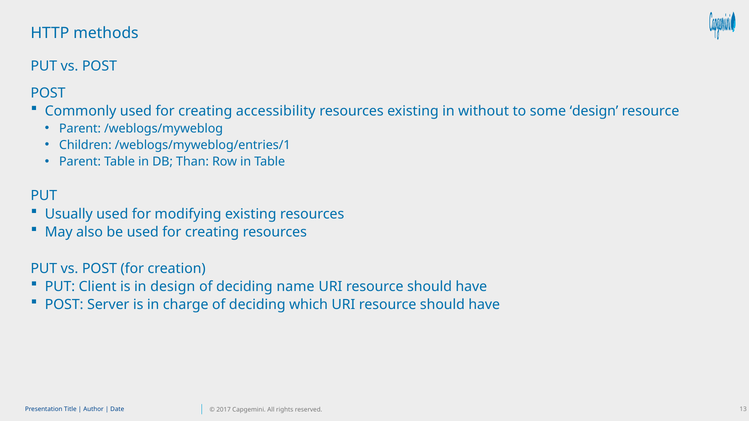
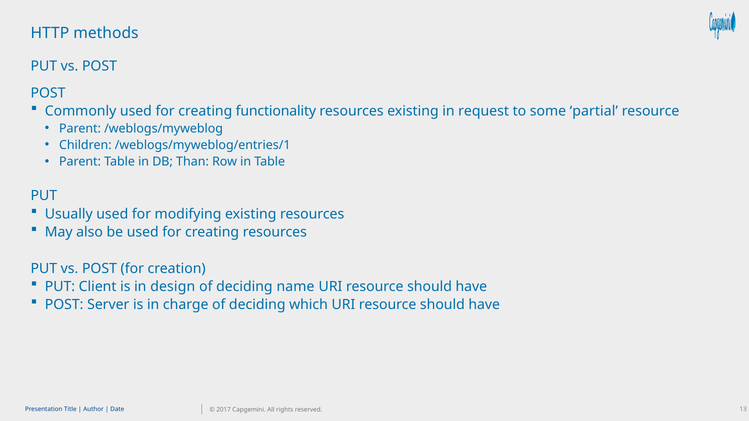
accessibility: accessibility -> functionality
without: without -> request
some design: design -> partial
